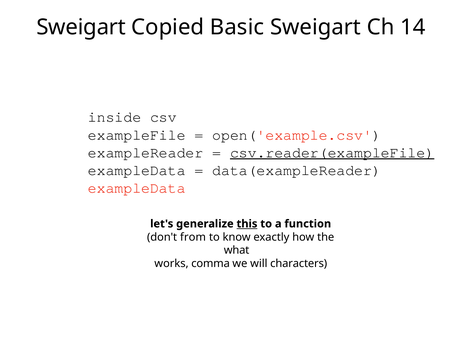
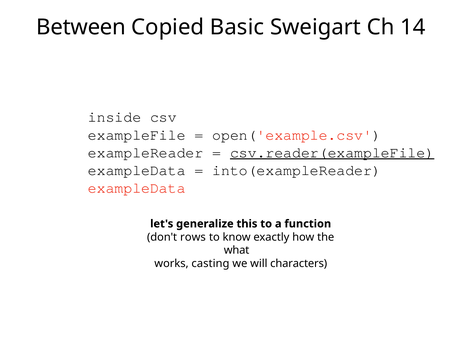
Sweigart at (81, 27): Sweigart -> Between
data(exampleReader: data(exampleReader -> into(exampleReader
this underline: present -> none
from: from -> rows
comma: comma -> casting
